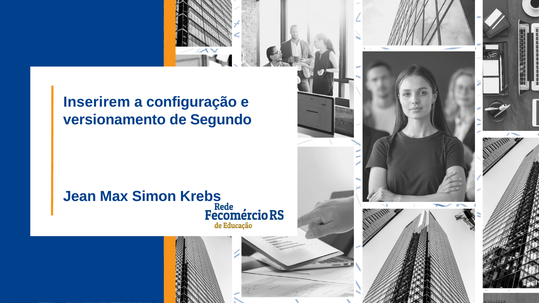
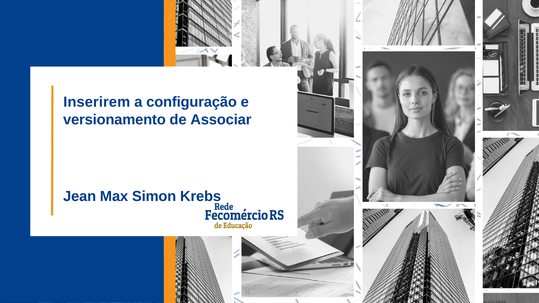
Segundo: Segundo -> Associar
